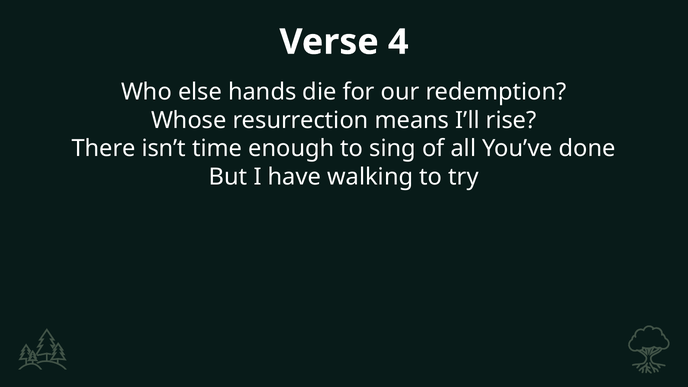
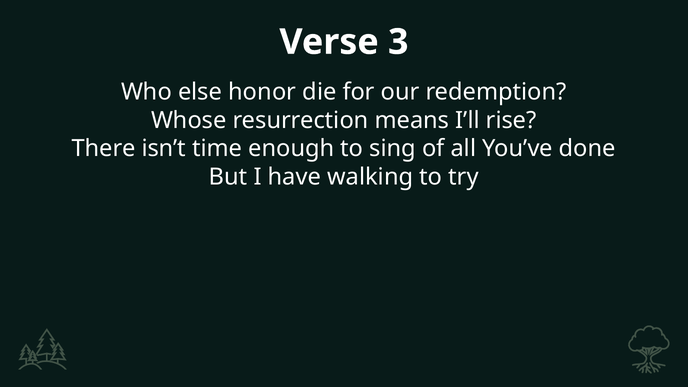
4: 4 -> 3
hands: hands -> honor
